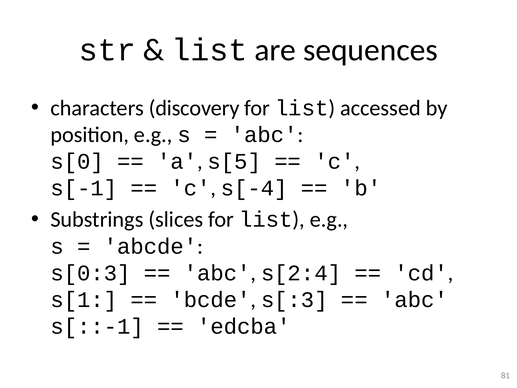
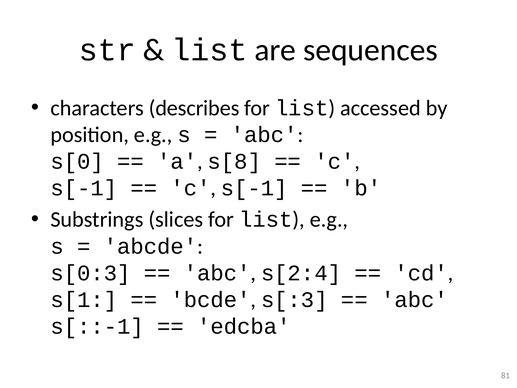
discovery: discovery -> describes
s[5: s[5 -> s[8
s[-4 at (254, 188): s[-4 -> s[-1
